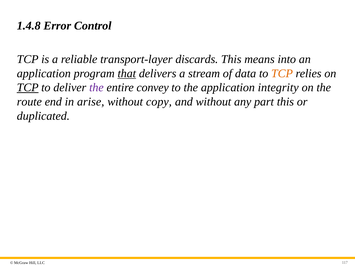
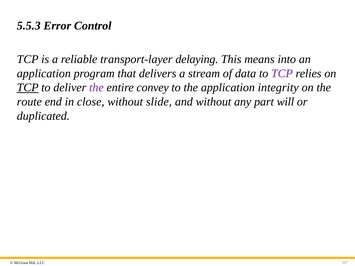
1.4.8: 1.4.8 -> 5.5.3
discards: discards -> delaying
that underline: present -> none
TCP at (282, 73) colour: orange -> purple
arise: arise -> close
copy: copy -> slide
part this: this -> will
